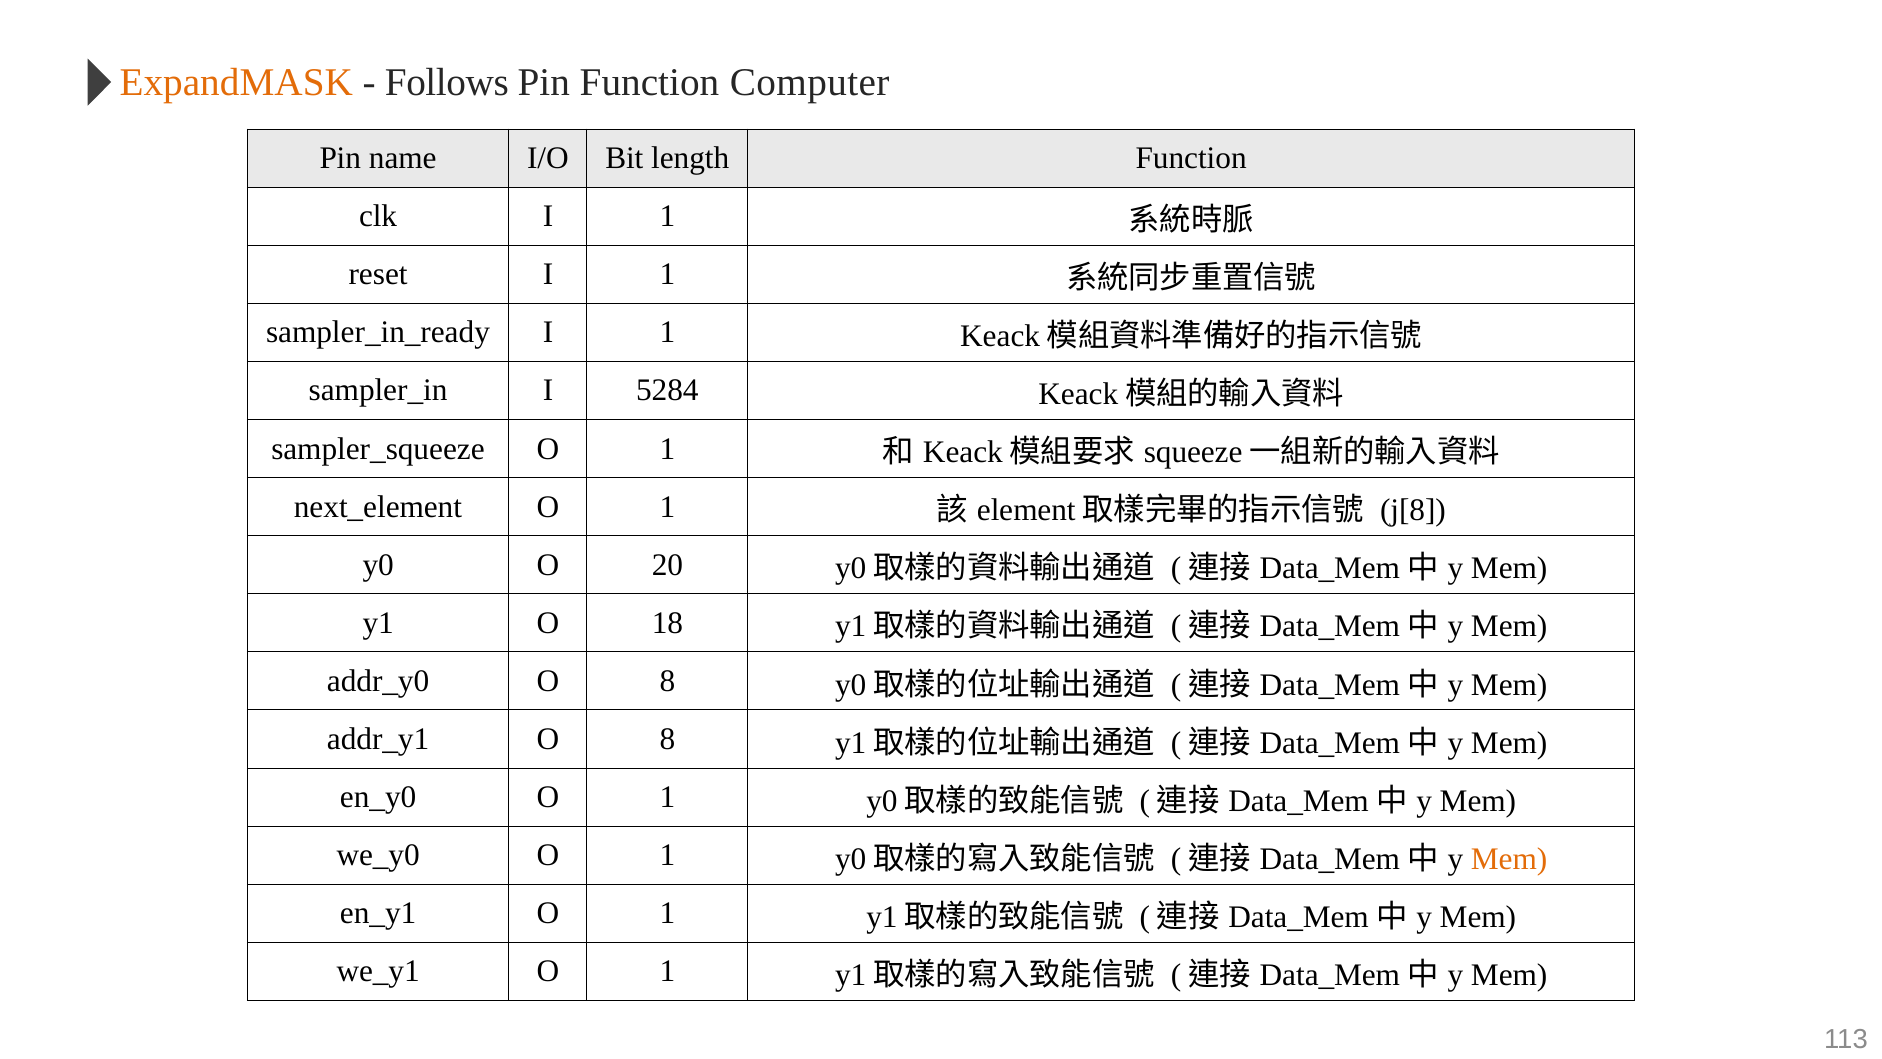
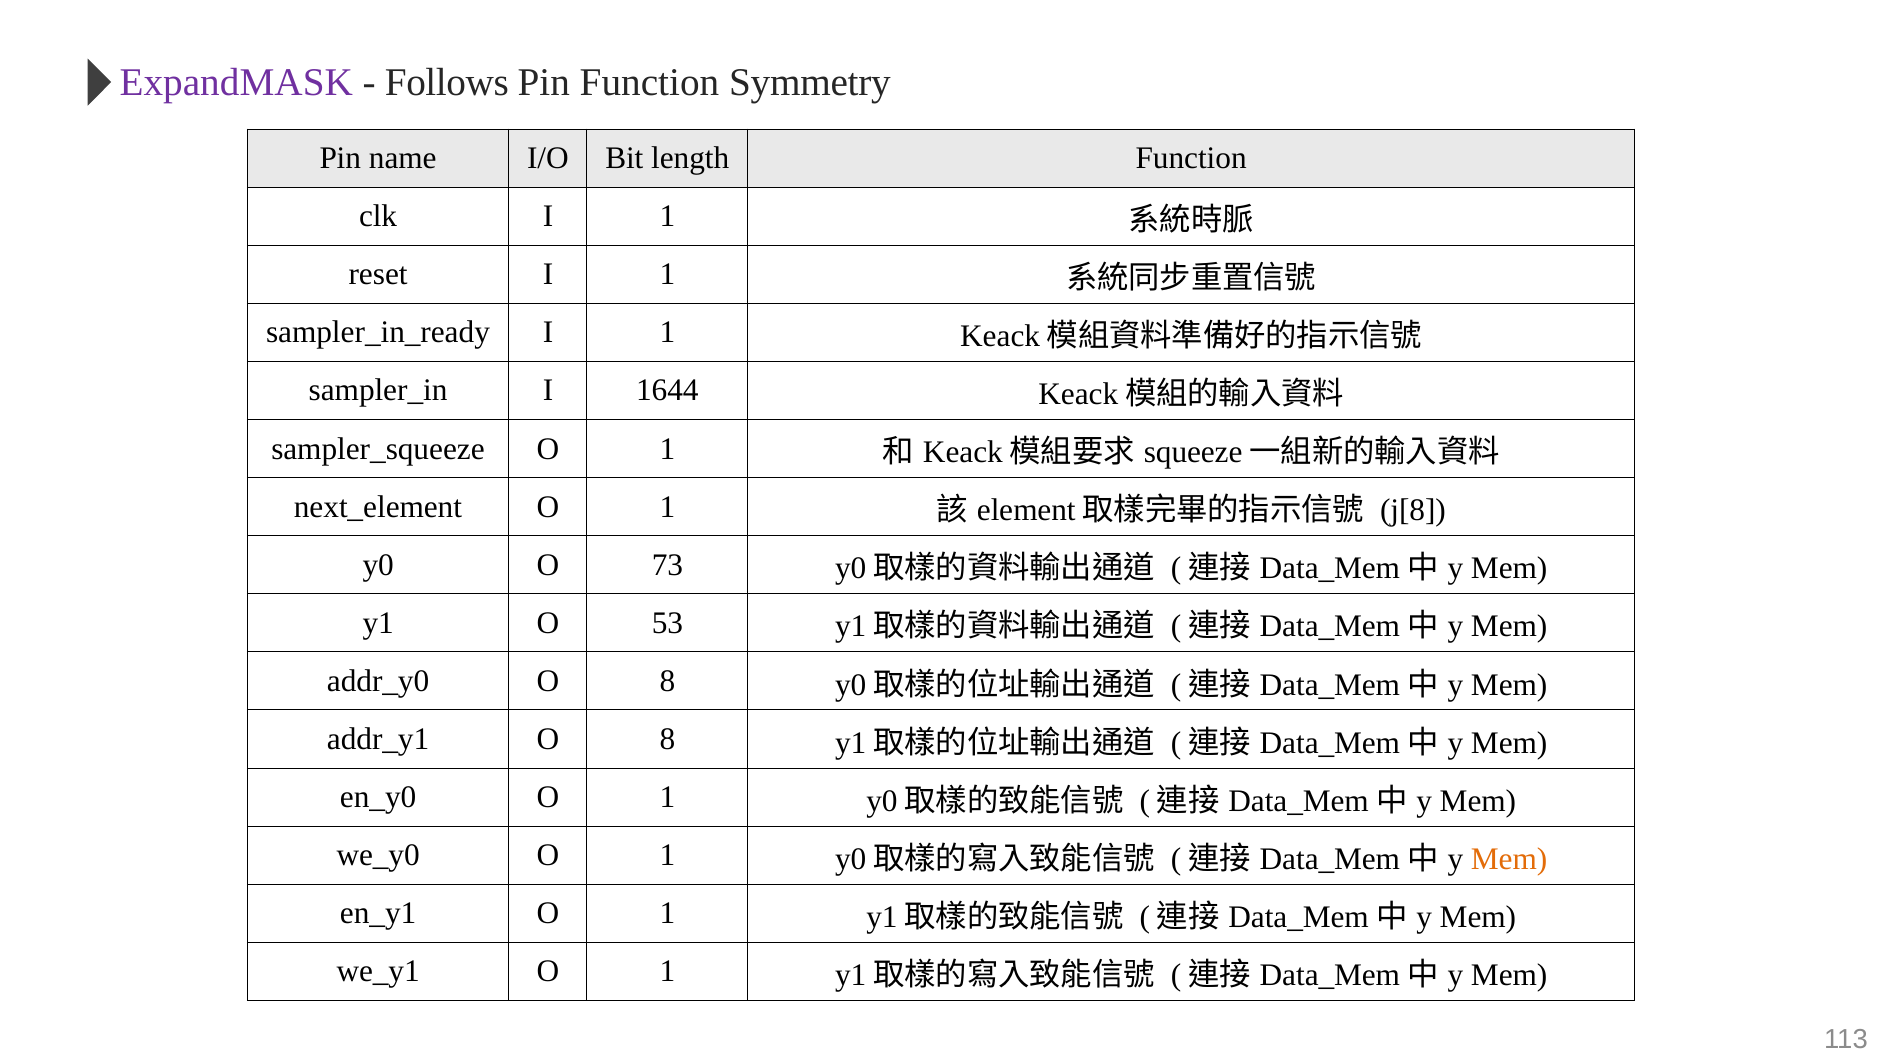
ExpandMASK colour: orange -> purple
Computer: Computer -> Symmetry
5284: 5284 -> 1644
20: 20 -> 73
18: 18 -> 53
